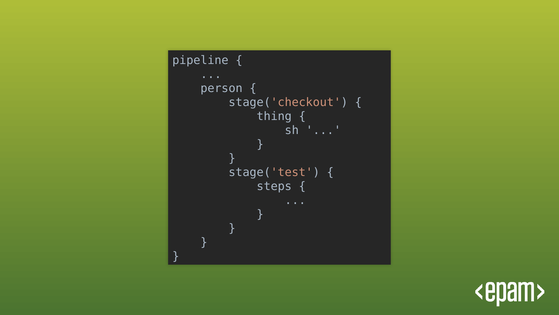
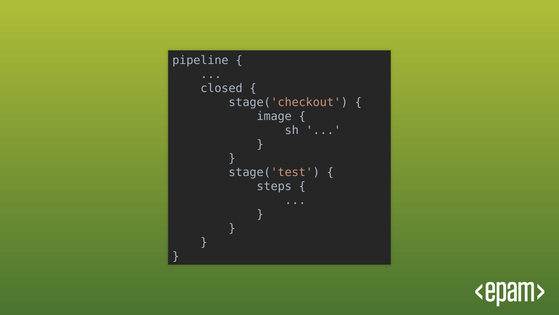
person: person -> closed
thing: thing -> image
